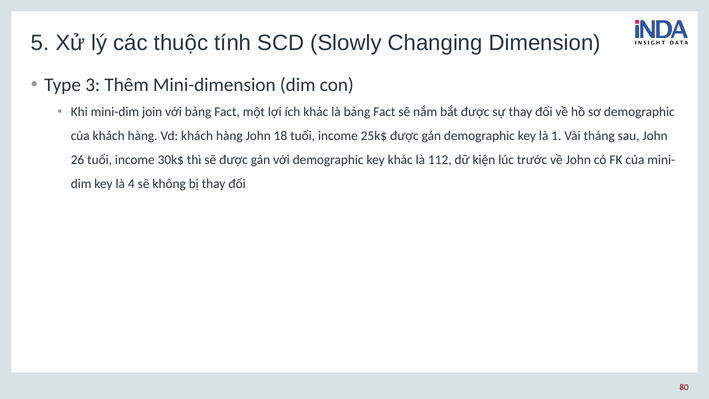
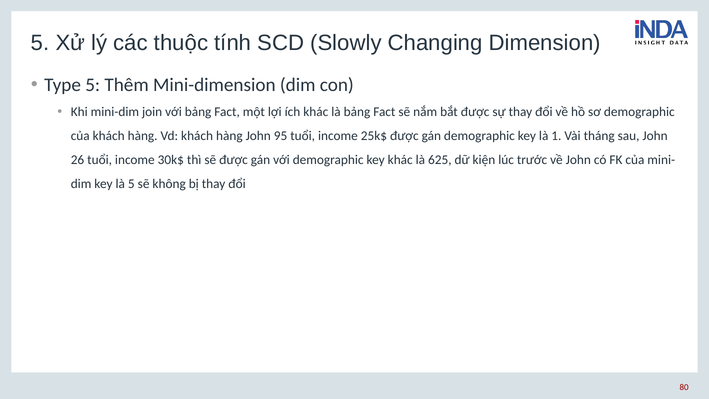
Type 3: 3 -> 5
18: 18 -> 95
112: 112 -> 625
là 4: 4 -> 5
